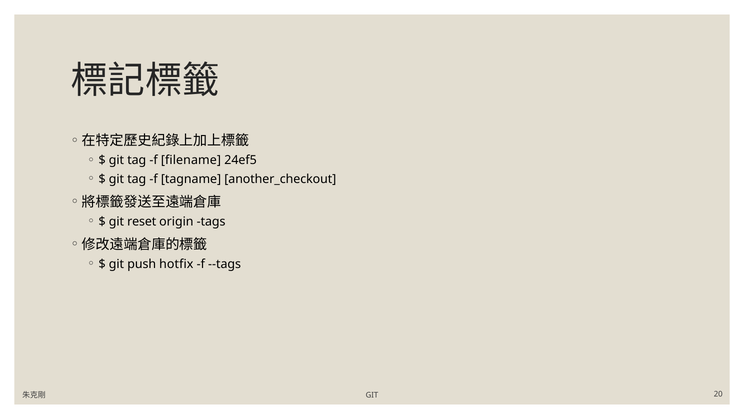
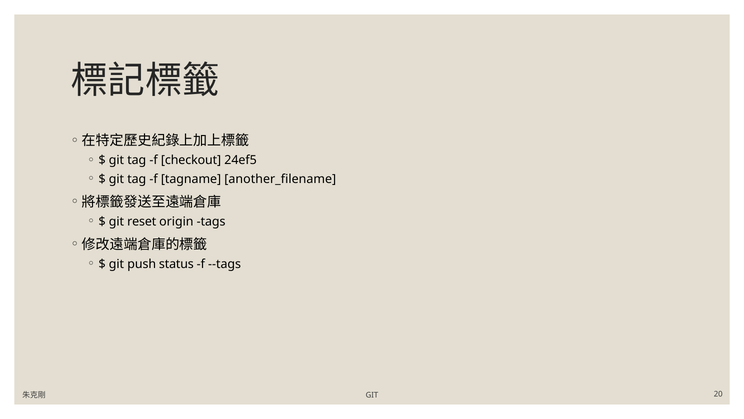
filename: filename -> checkout
another_checkout: another_checkout -> another_filename
hotfix: hotfix -> status
